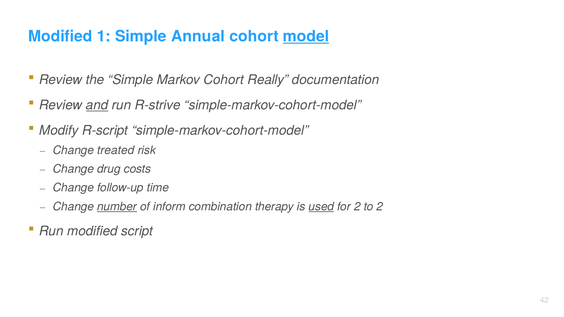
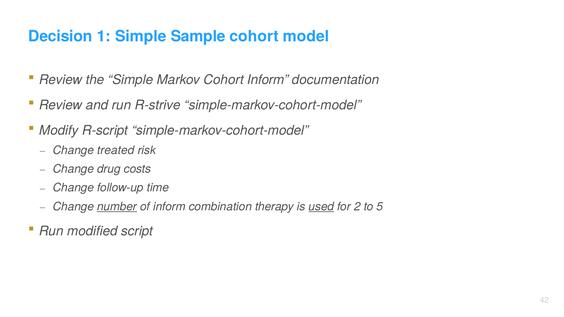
Modified at (60, 36): Modified -> Decision
Annual: Annual -> Sample
model underline: present -> none
Cohort Really: Really -> Inform
and underline: present -> none
to 2: 2 -> 5
